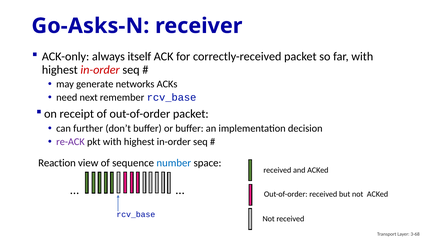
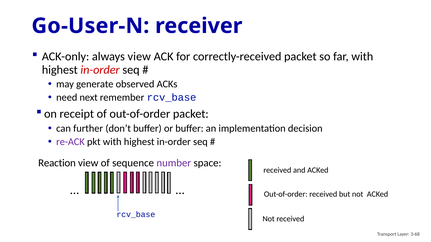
Go-Asks-N: Go-Asks-N -> Go-User-N
always itself: itself -> view
networks: networks -> observed
number colour: blue -> purple
